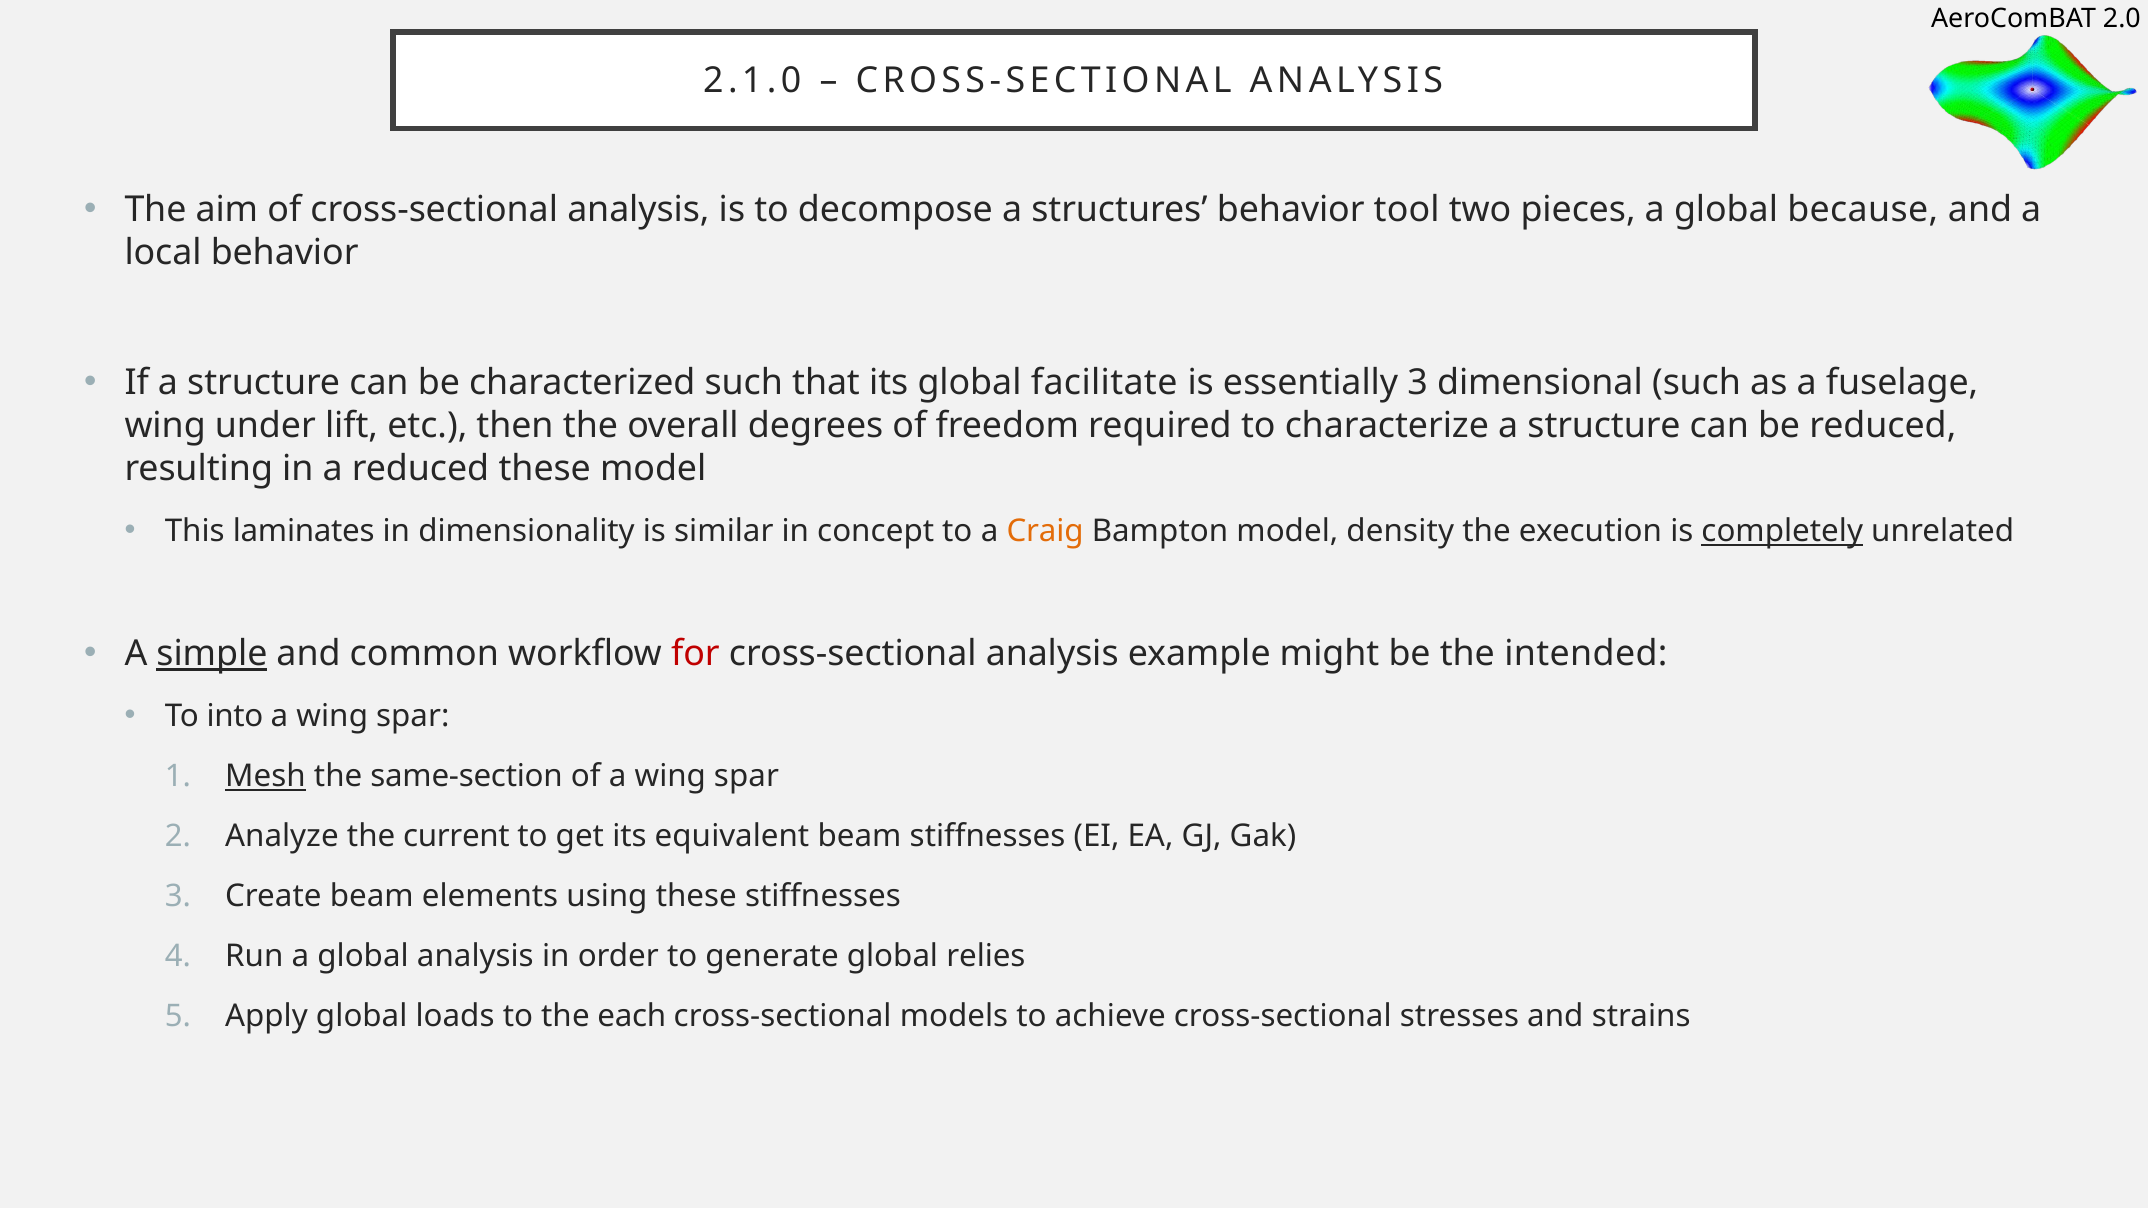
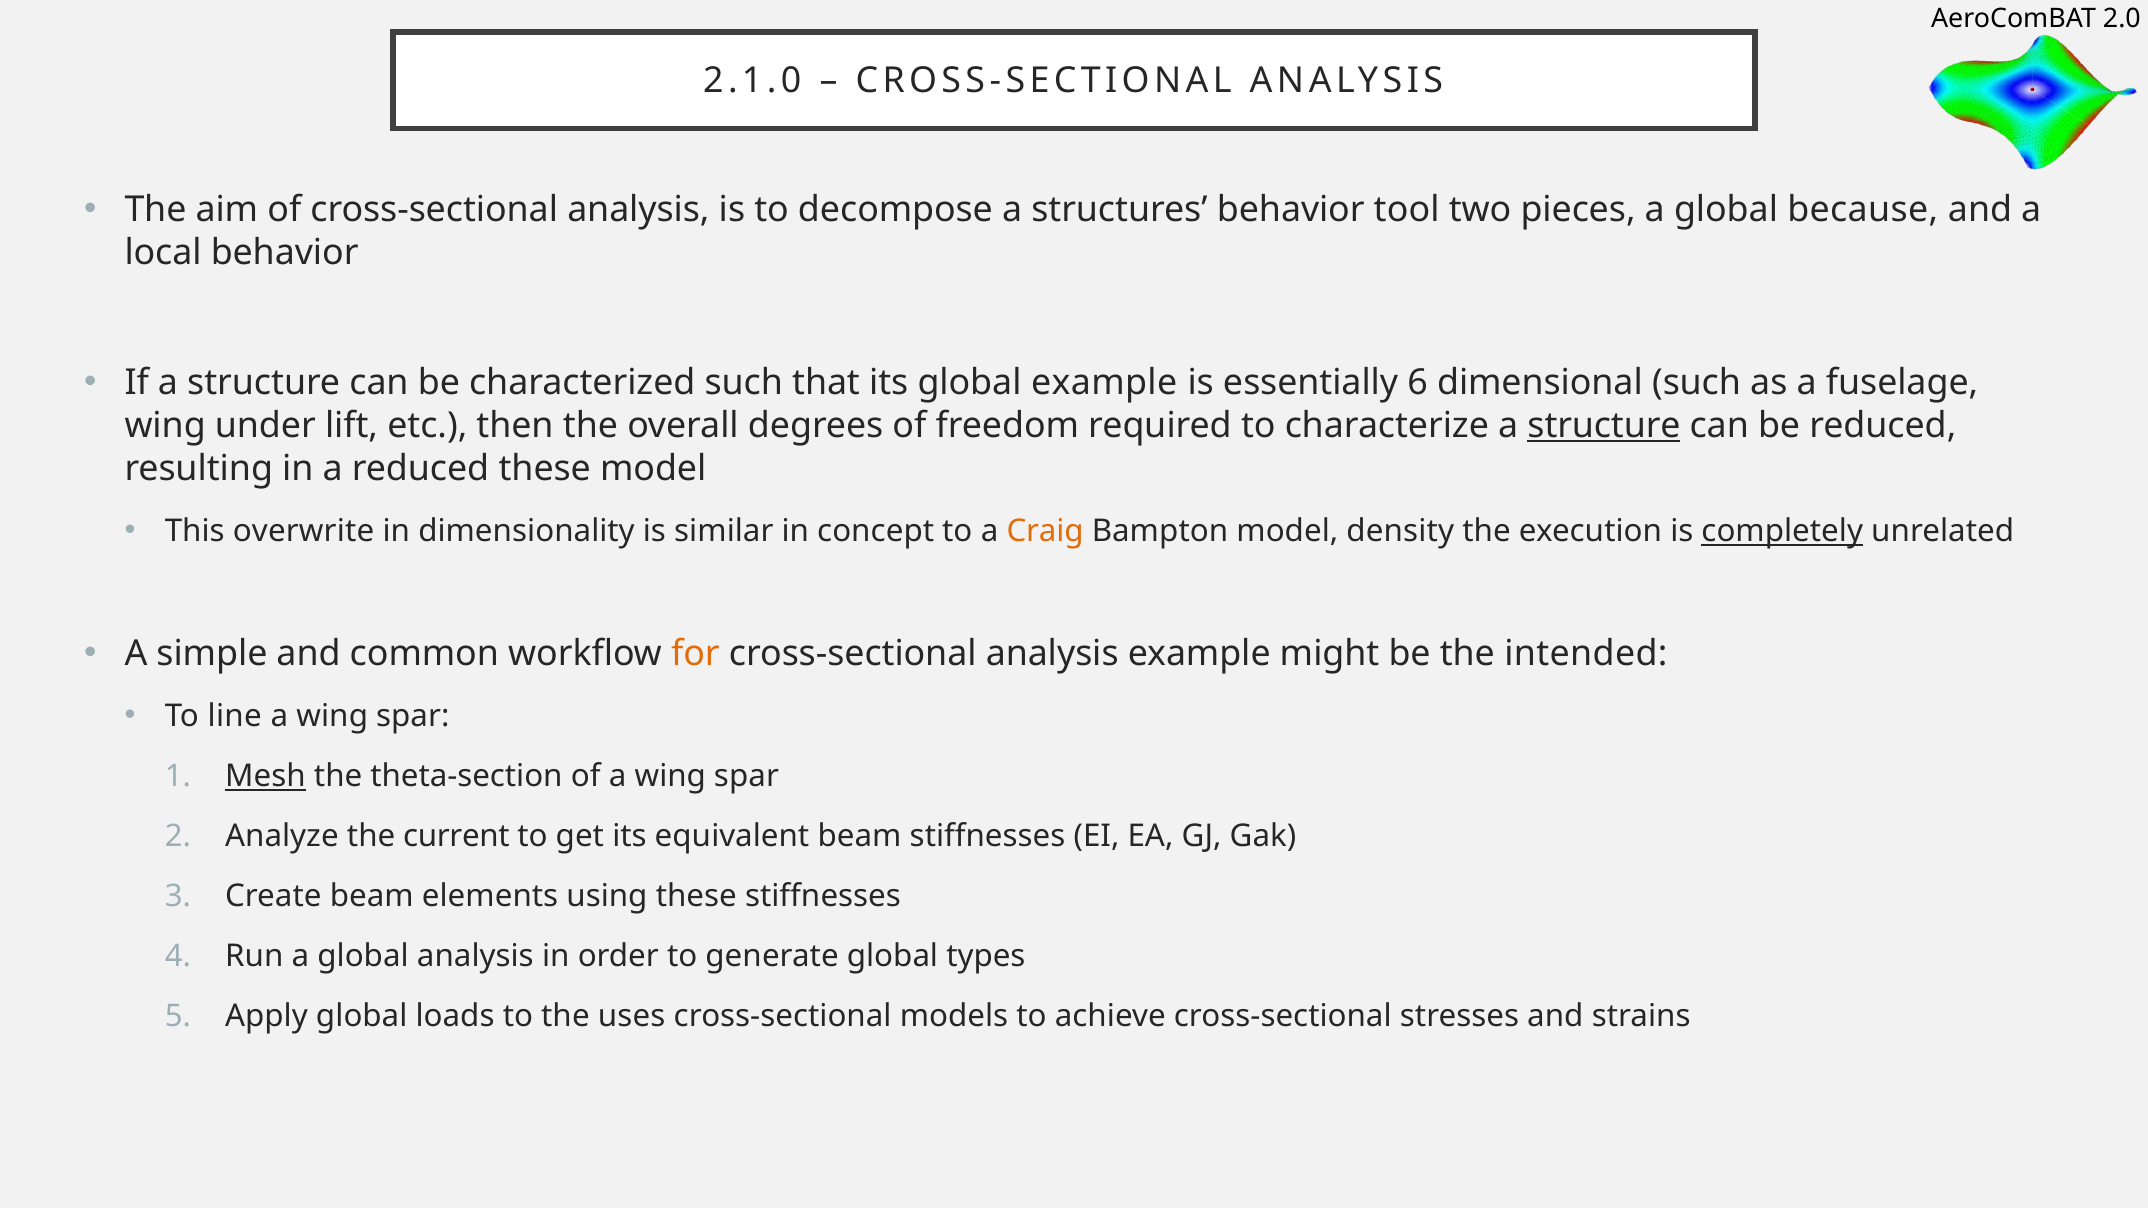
global facilitate: facilitate -> example
essentially 3: 3 -> 6
structure at (1604, 426) underline: none -> present
laminates: laminates -> overwrite
simple underline: present -> none
for colour: red -> orange
into: into -> line
same-section: same-section -> theta-section
relies: relies -> types
each: each -> uses
